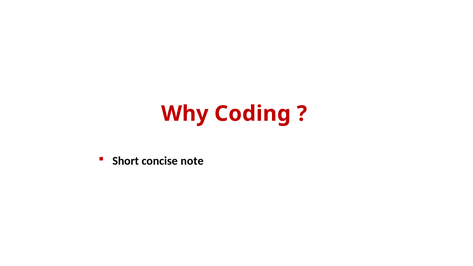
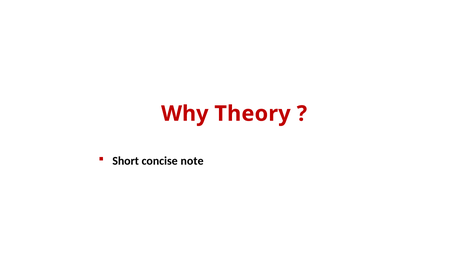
Coding: Coding -> Theory
